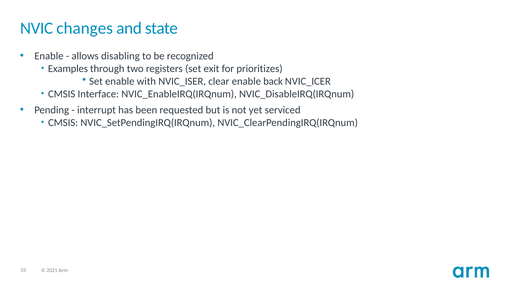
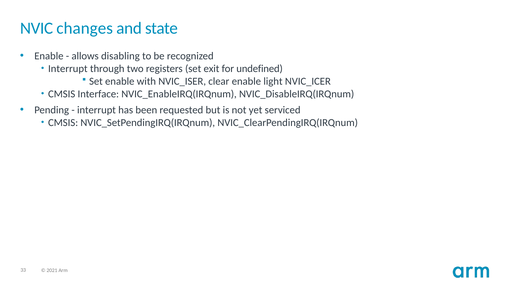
Examples at (68, 69): Examples -> Interrupt
prioritizes: prioritizes -> undefined
back: back -> light
